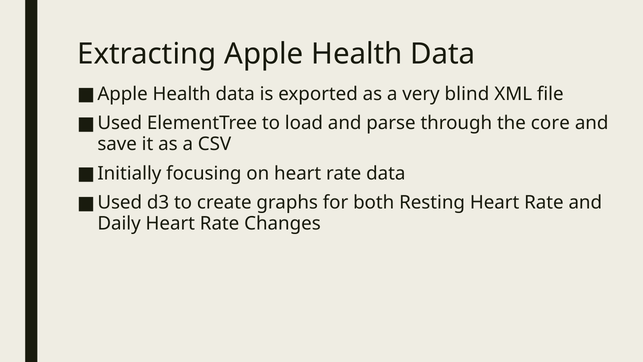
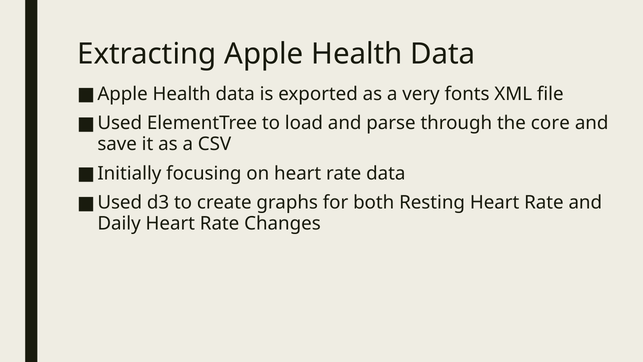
blind: blind -> fonts
